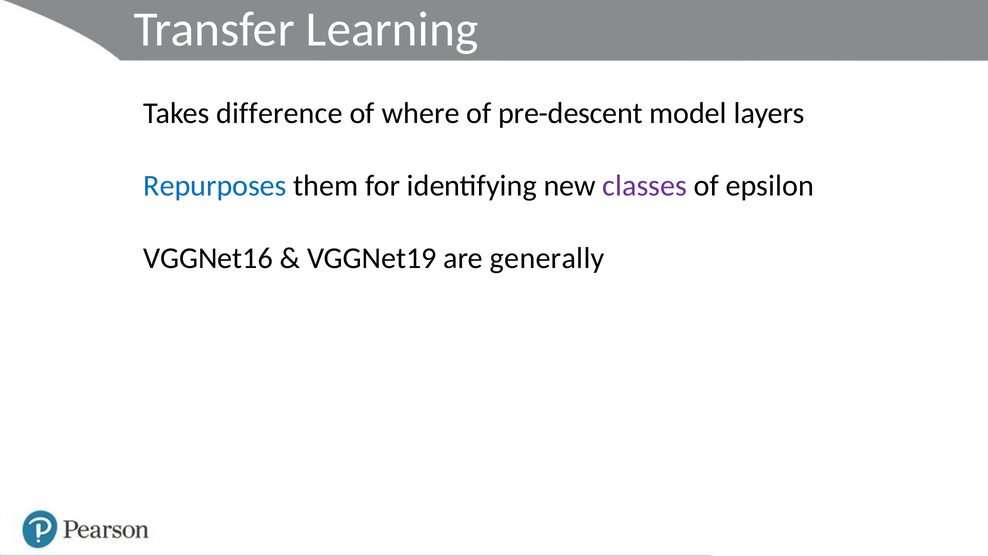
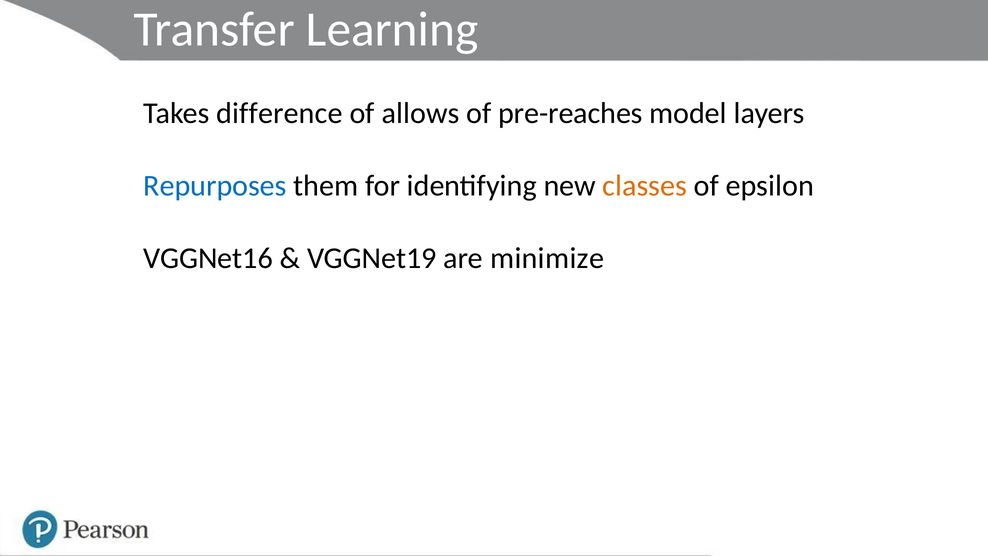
where: where -> allows
pre-descent: pre-descent -> pre-reaches
classes colour: purple -> orange
generally: generally -> minimize
